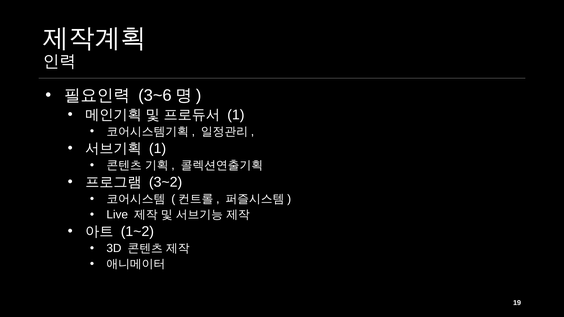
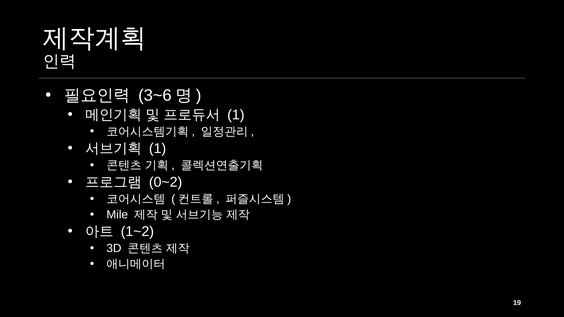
3~2: 3~2 -> 0~2
Live: Live -> Mile
